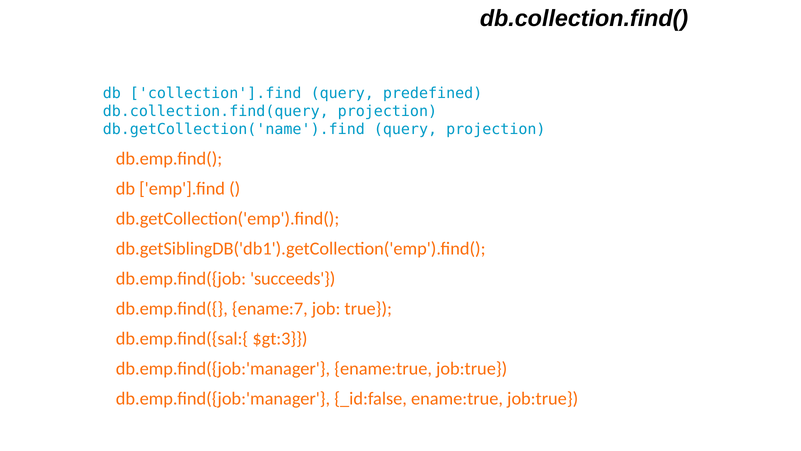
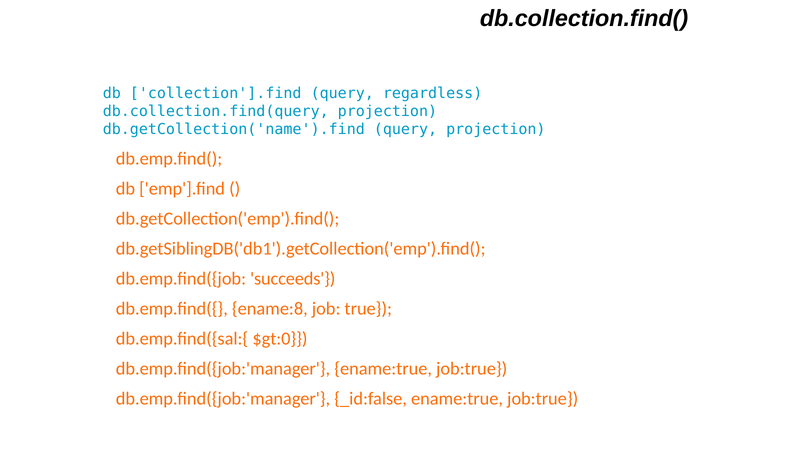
predefined: predefined -> regardless
ename:7: ename:7 -> ename:8
$gt:3: $gt:3 -> $gt:0
